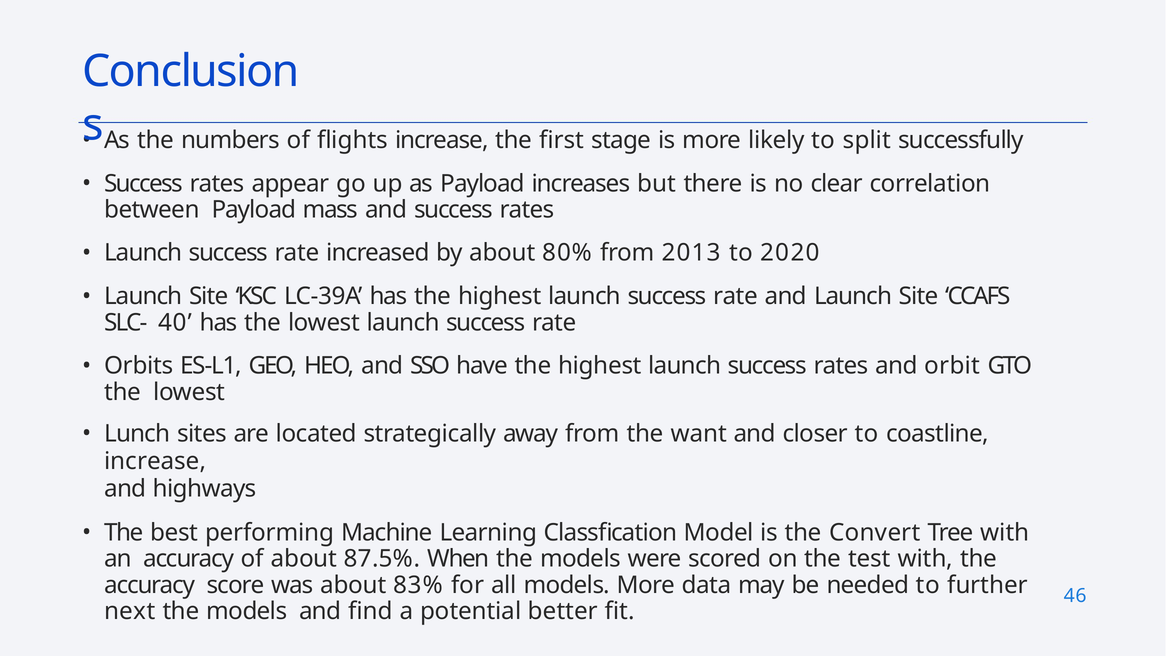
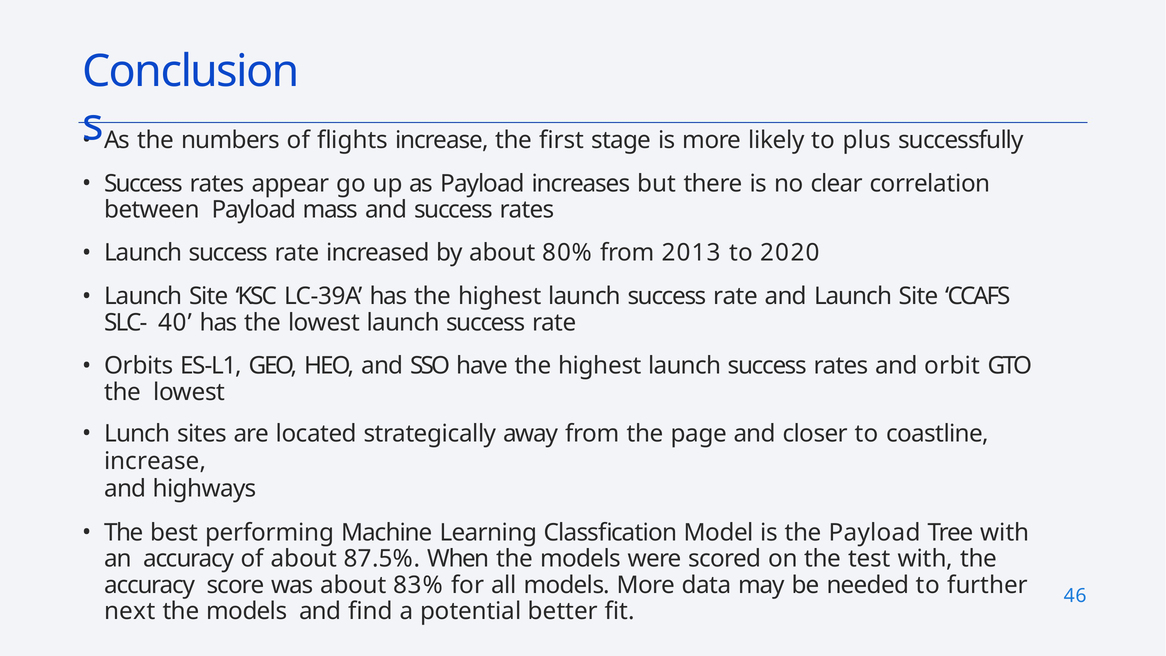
split: split -> plus
want: want -> page
the Convert: Convert -> Payload
